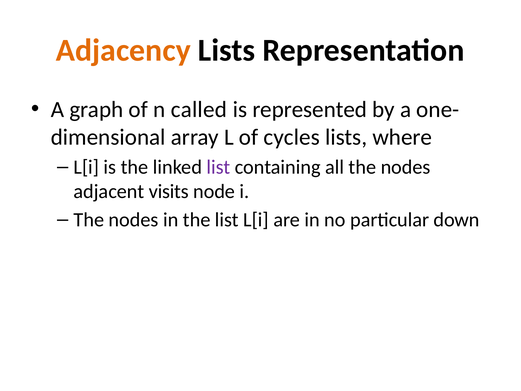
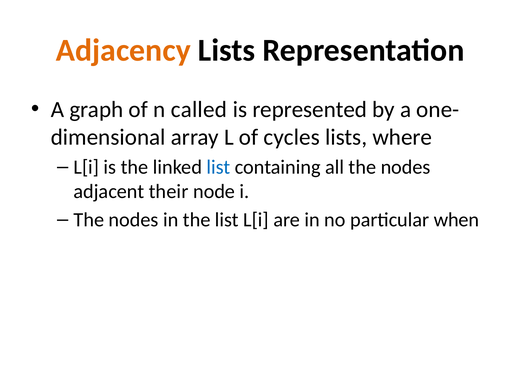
list at (218, 167) colour: purple -> blue
visits: visits -> their
down: down -> when
